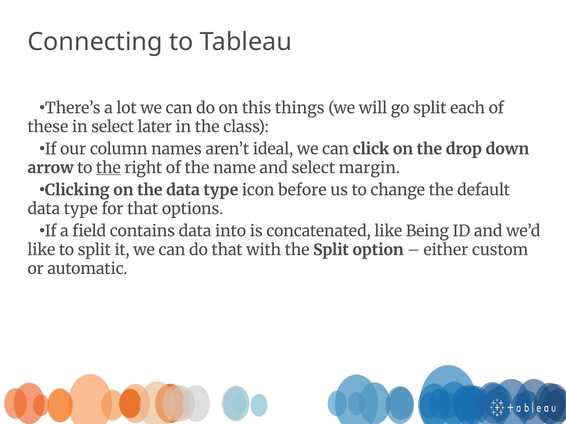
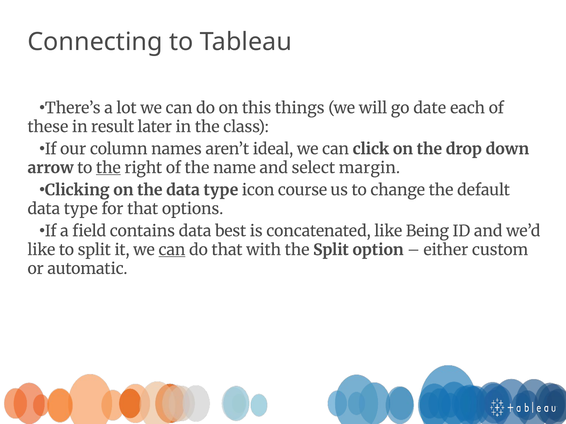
go split: split -> date
in select: select -> result
before: before -> course
into: into -> best
can at (172, 250) underline: none -> present
